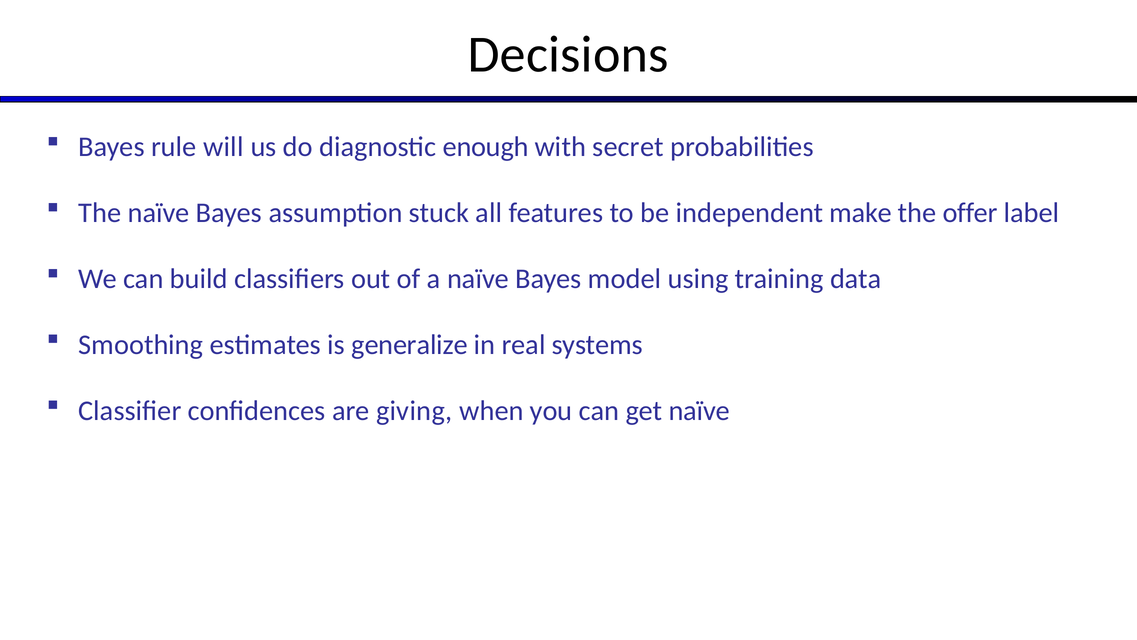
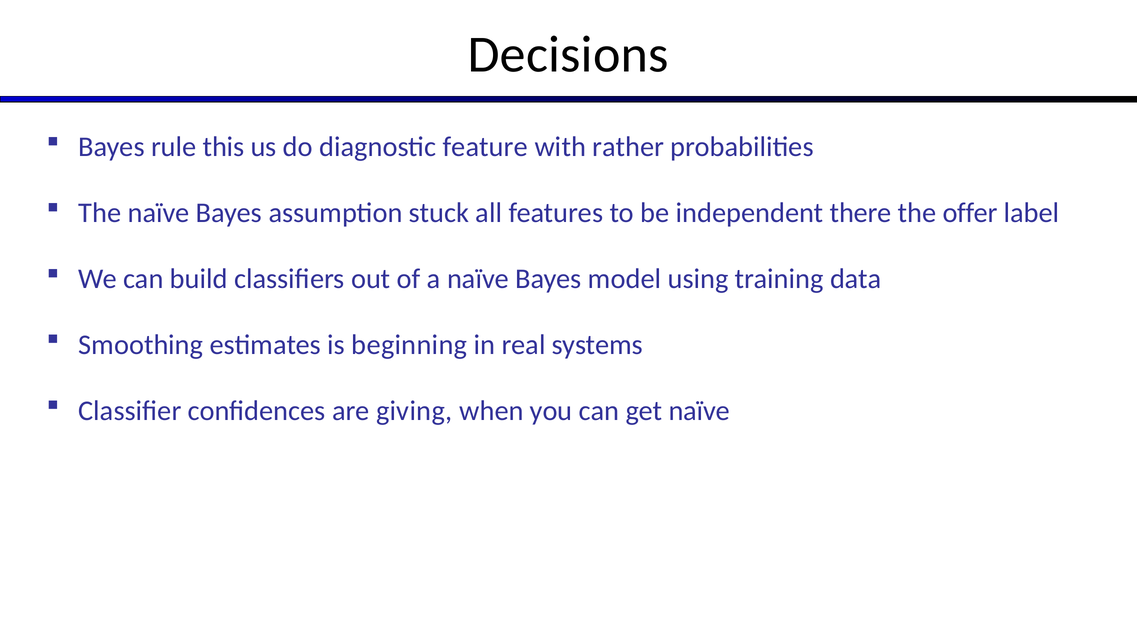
will: will -> this
enough: enough -> feature
secret: secret -> rather
make: make -> there
generalize: generalize -> beginning
